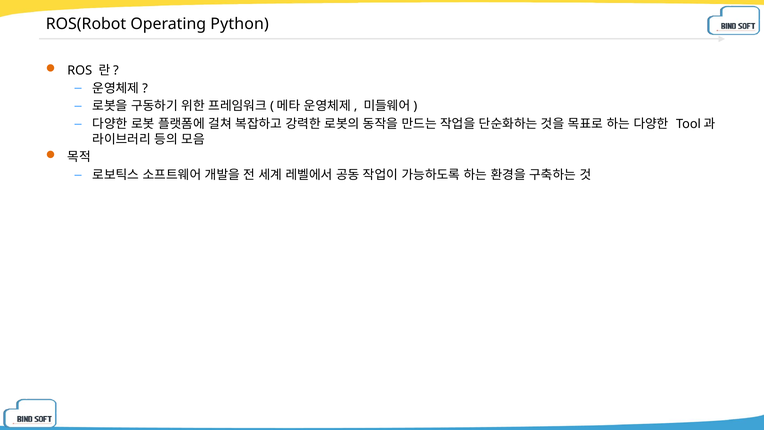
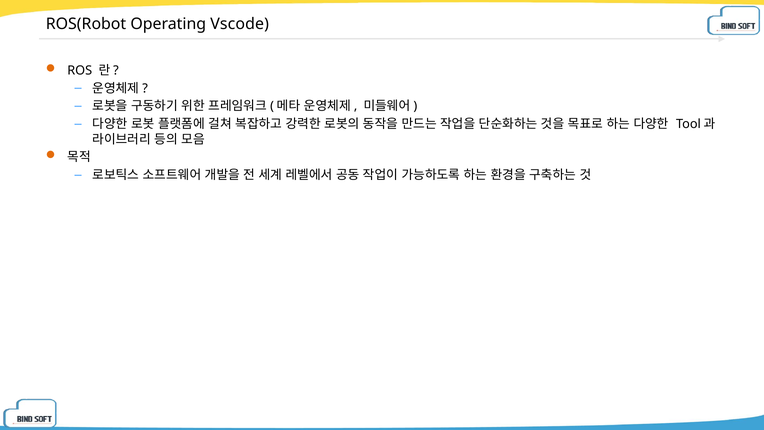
Python: Python -> Vscode
